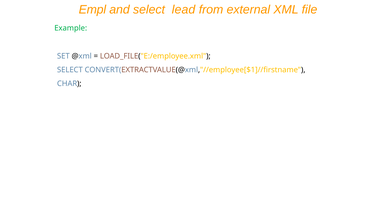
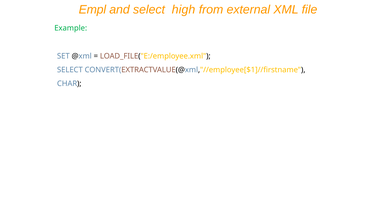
lead: lead -> high
